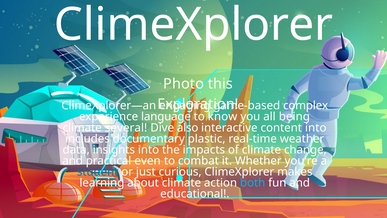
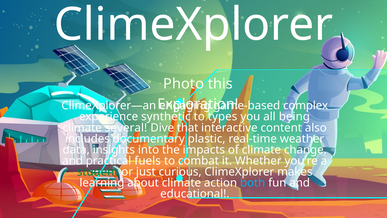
language: language -> synthetic
know: know -> types
also: also -> that
content into: into -> also
even: even -> fuels
student colour: blue -> green
